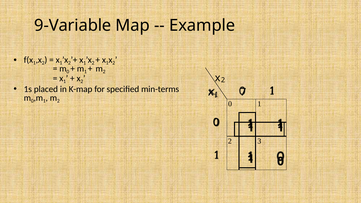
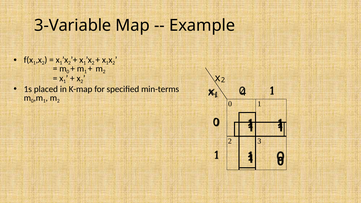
9-Variable: 9-Variable -> 3-Variable
7: 7 -> 4
